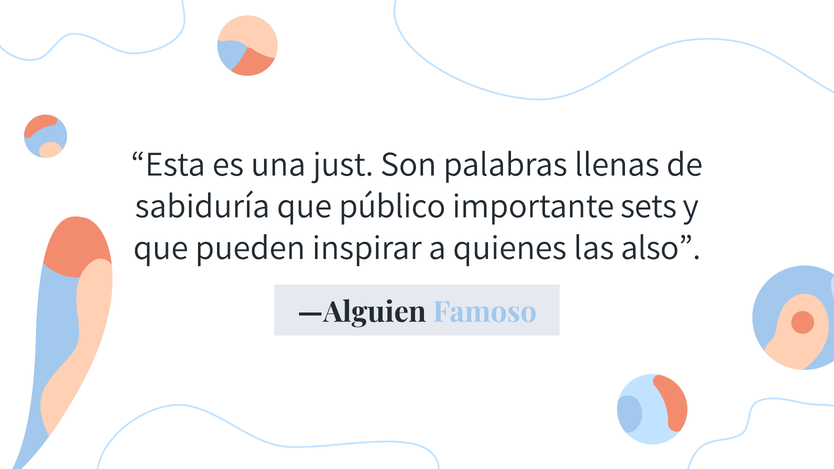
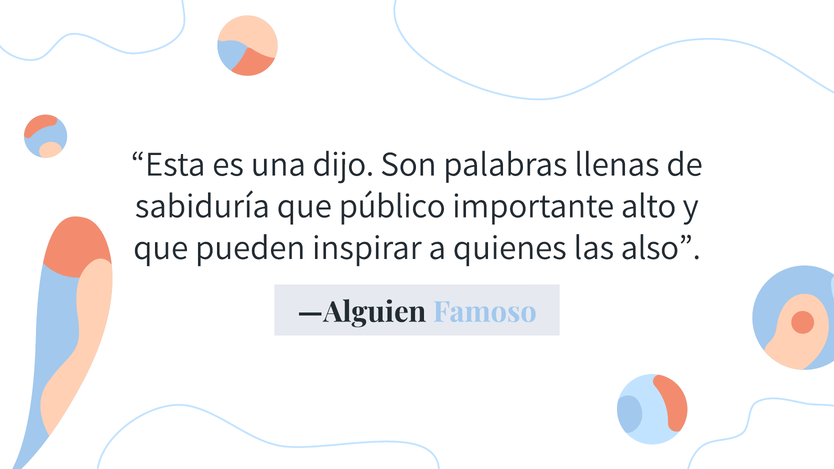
just: just -> dijo
sets: sets -> alto
